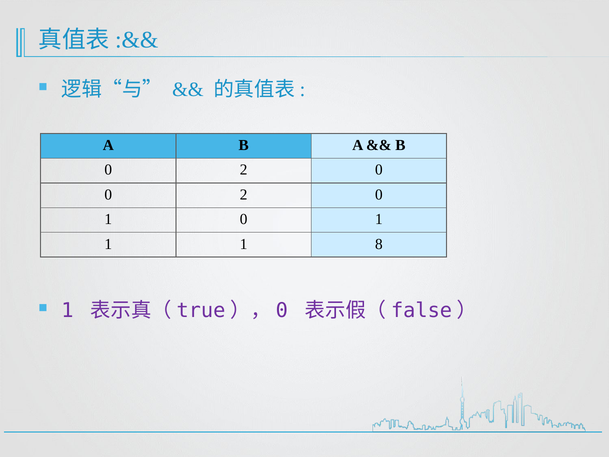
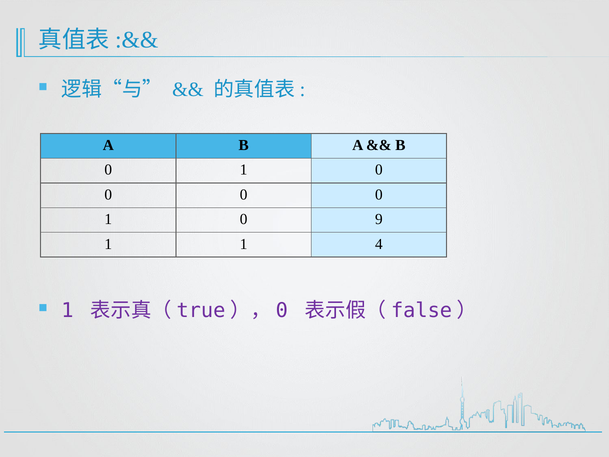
2 at (244, 170): 2 -> 1
2 at (244, 194): 2 -> 0
1 0 1: 1 -> 9
8: 8 -> 4
